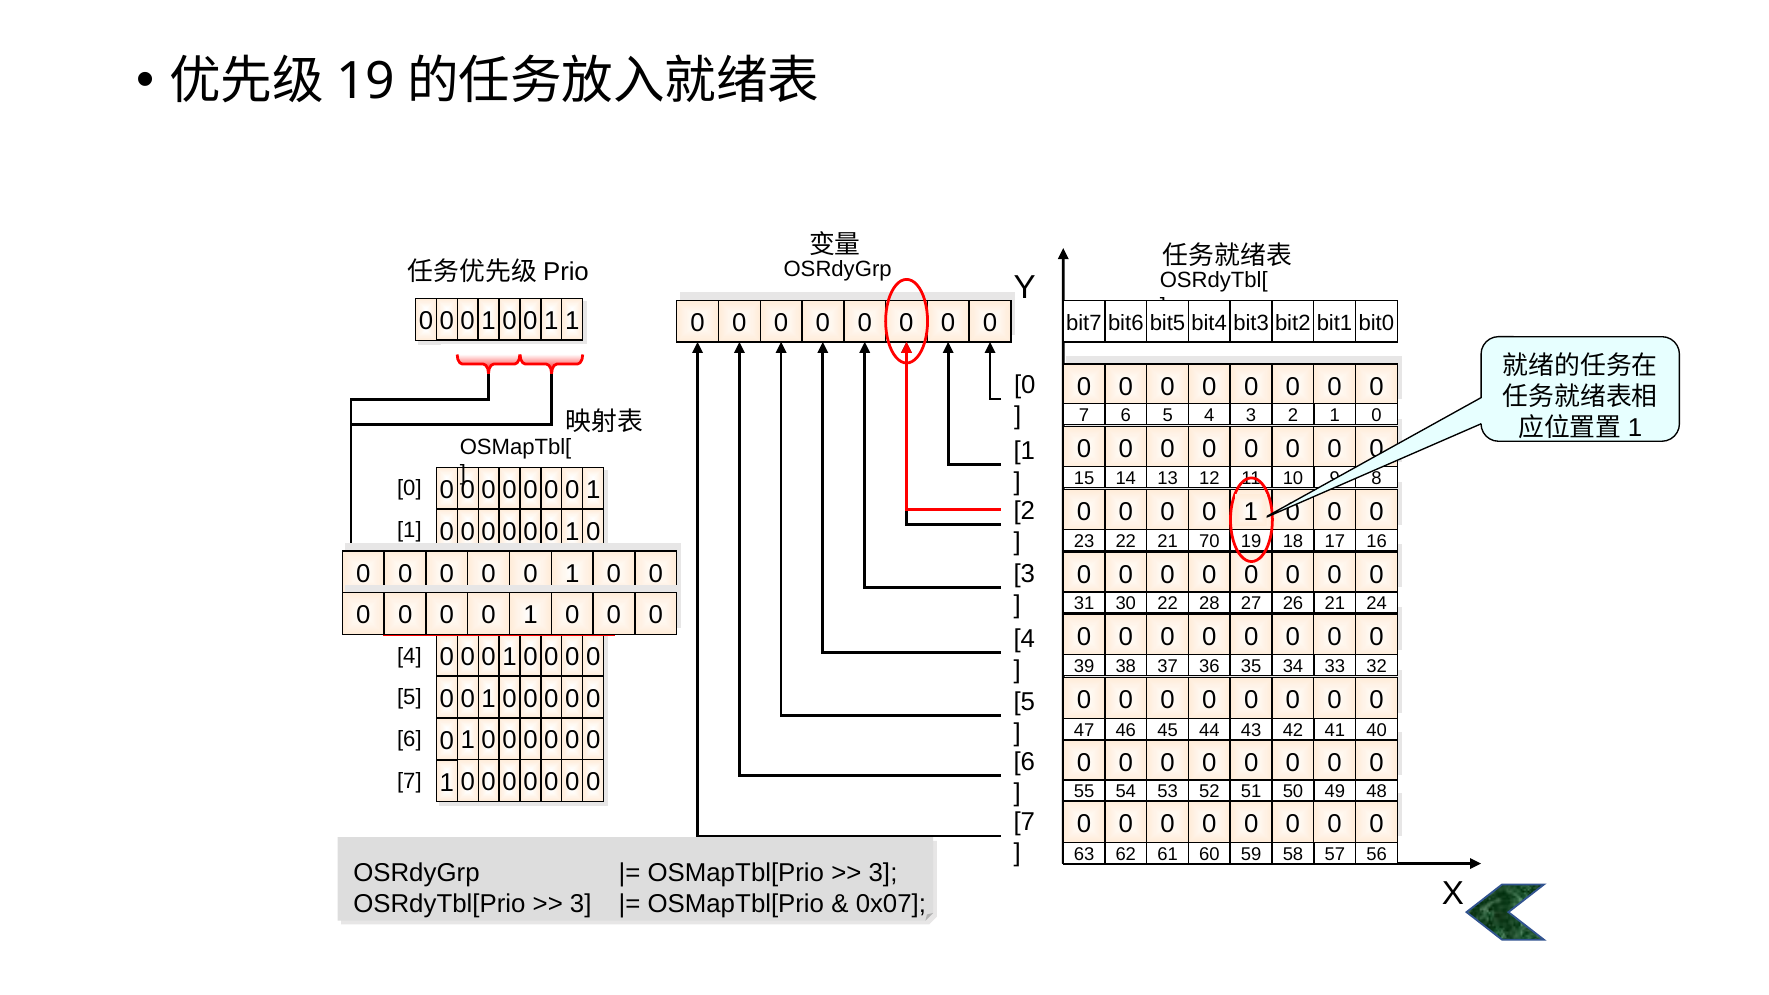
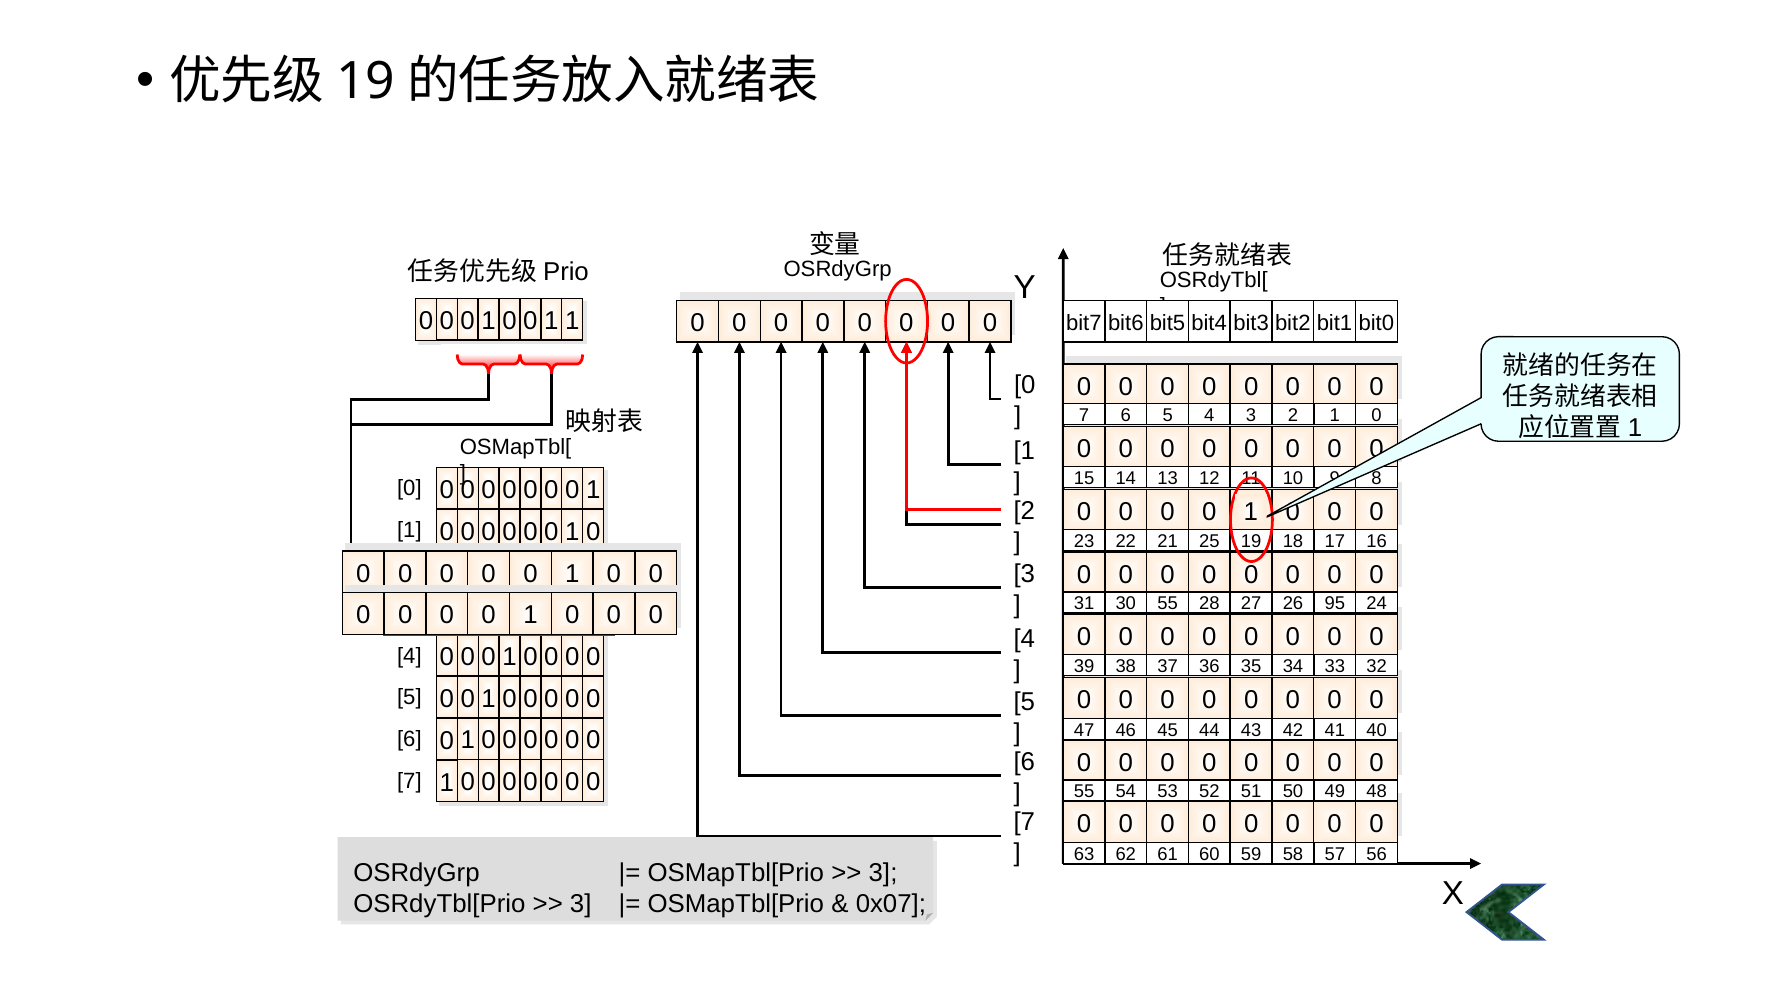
70: 70 -> 25
30 22: 22 -> 55
26 21: 21 -> 95
